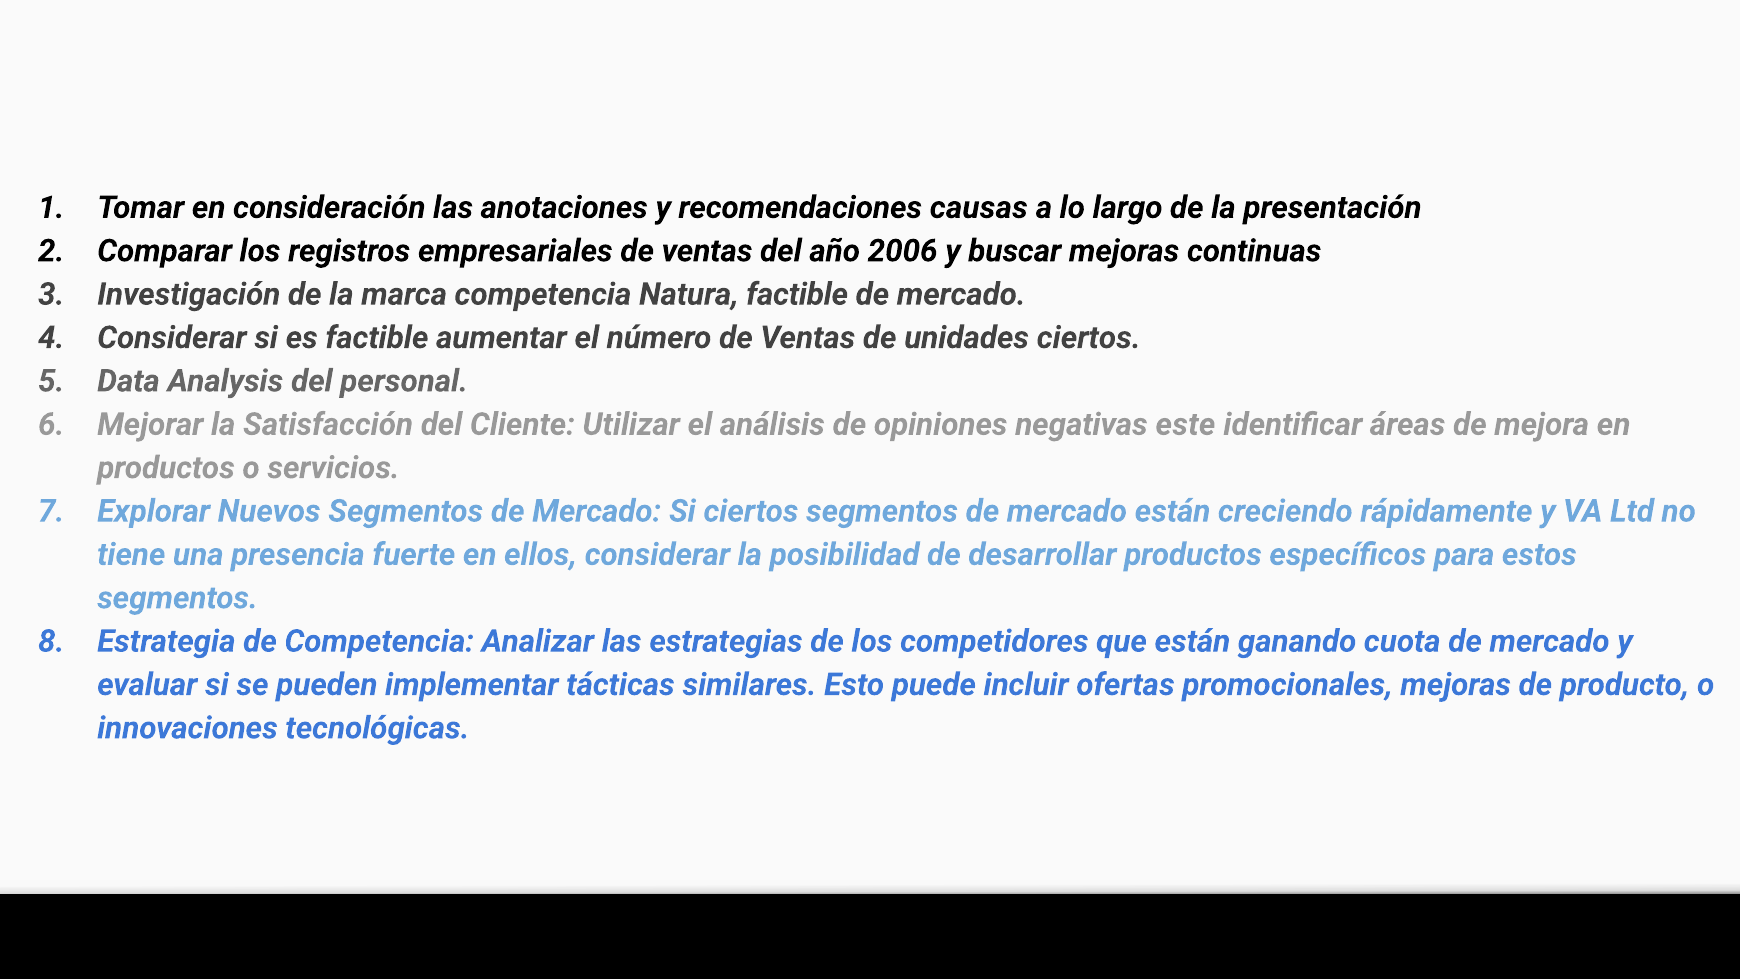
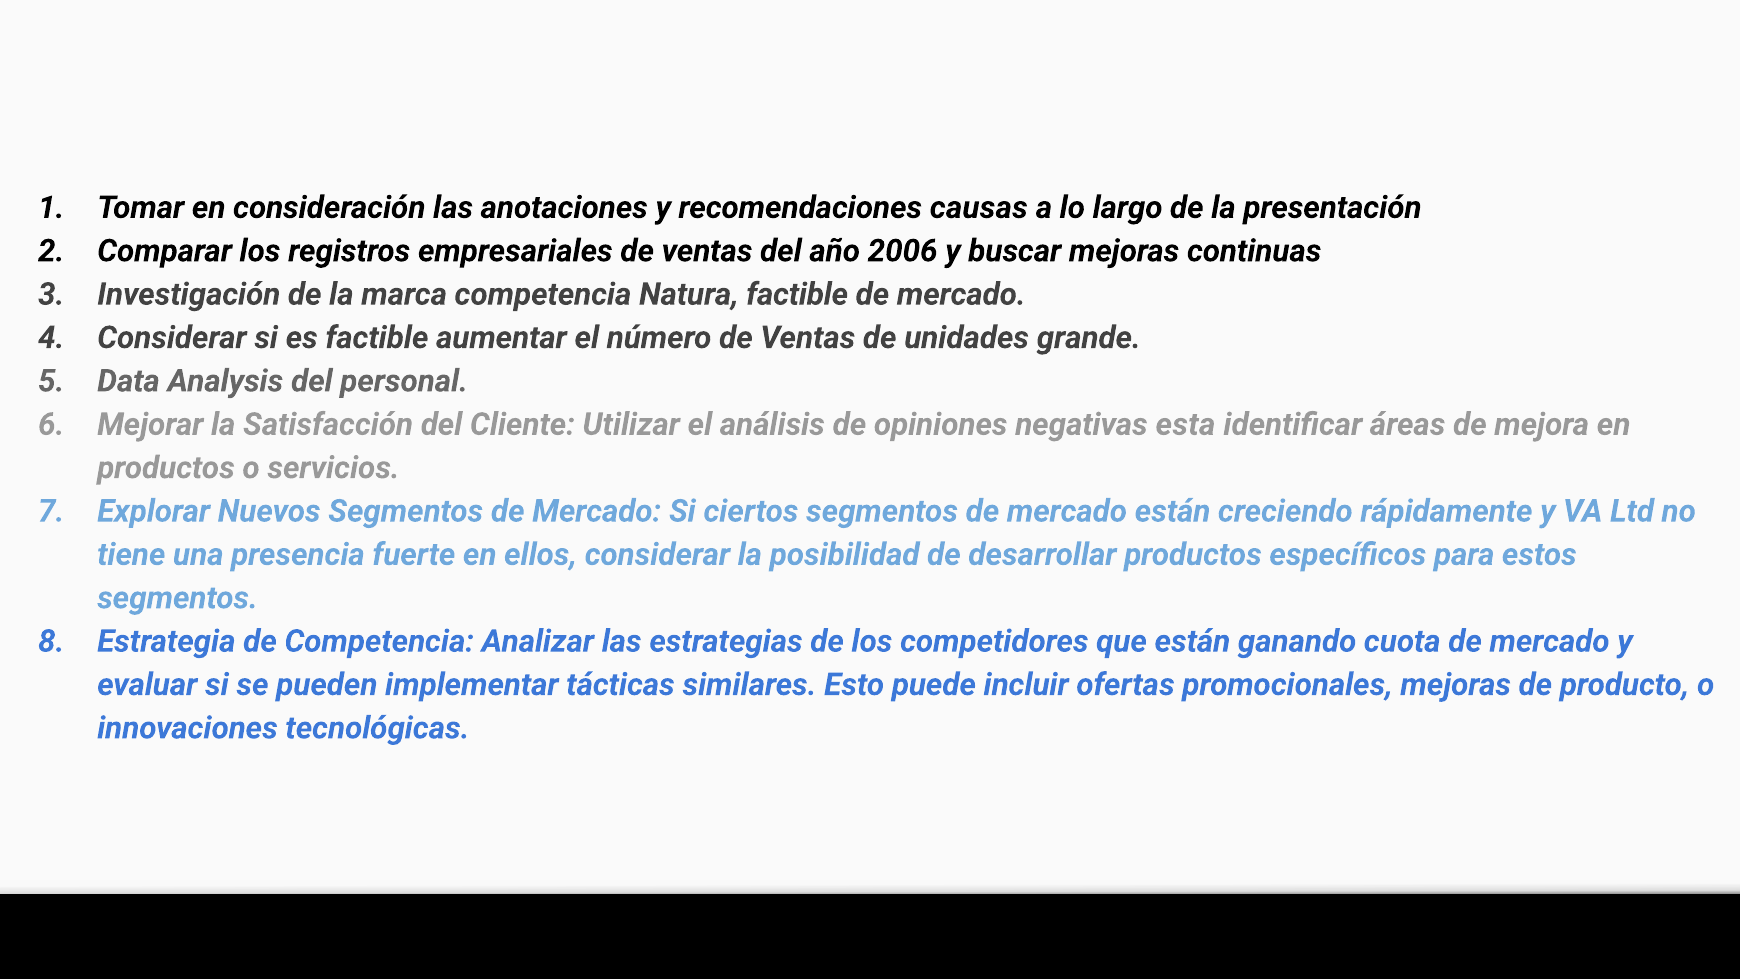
unidades ciertos: ciertos -> grande
este: este -> esta
